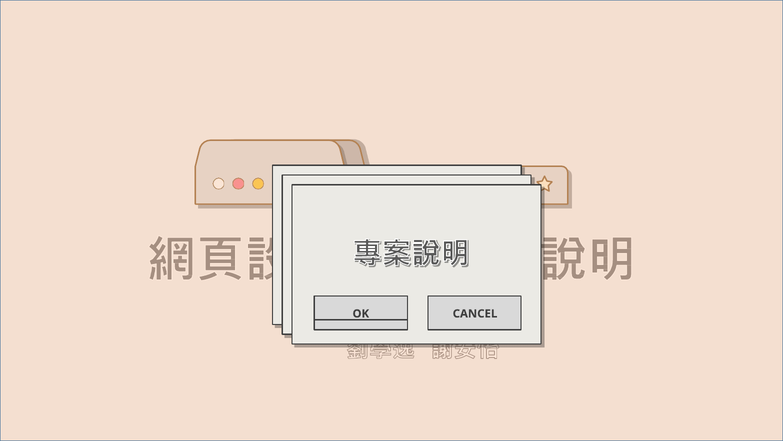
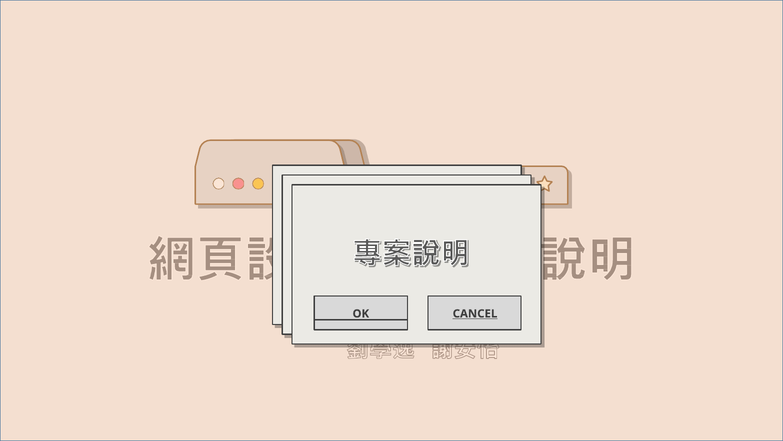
CANCEL at (475, 313) underline: none -> present
